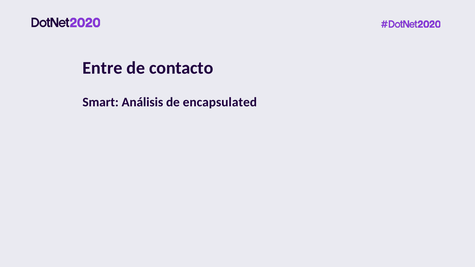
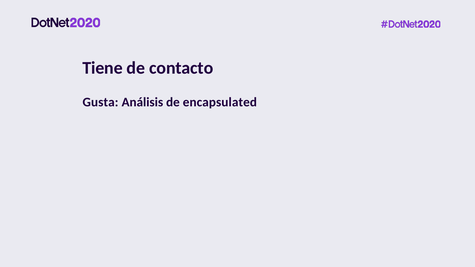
Entre: Entre -> Tiene
Smart: Smart -> Gusta
